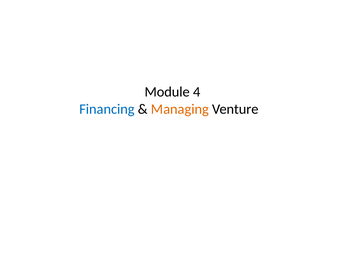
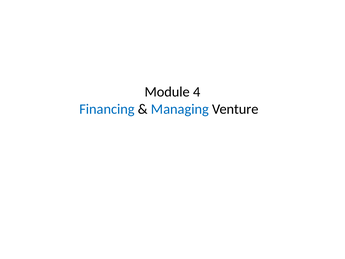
Managing colour: orange -> blue
